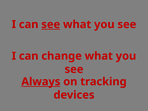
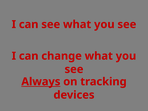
see at (51, 24) underline: present -> none
